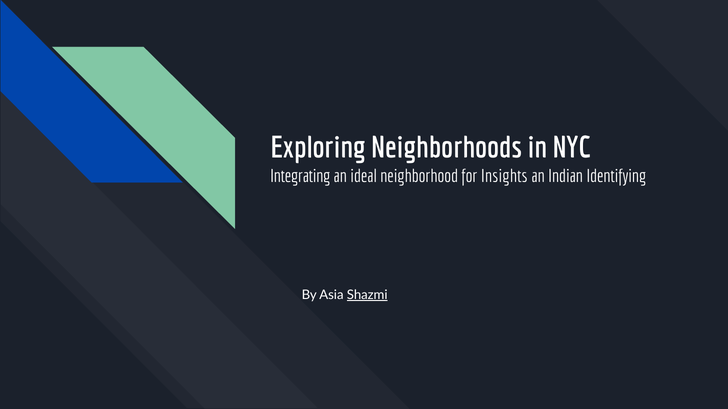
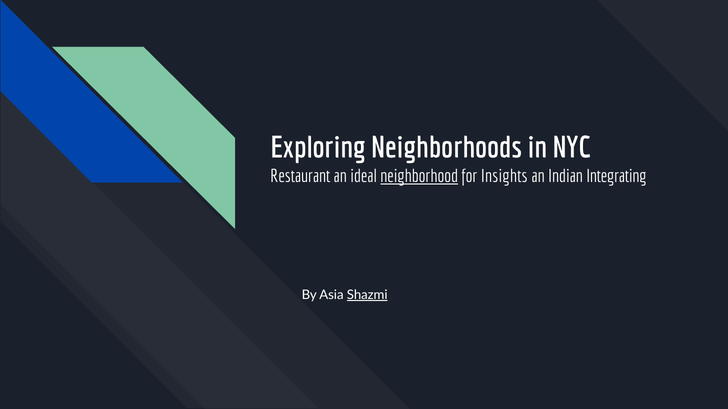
Integrating: Integrating -> Restaurant
neighborhood underline: none -> present
Identifying: Identifying -> Integrating
